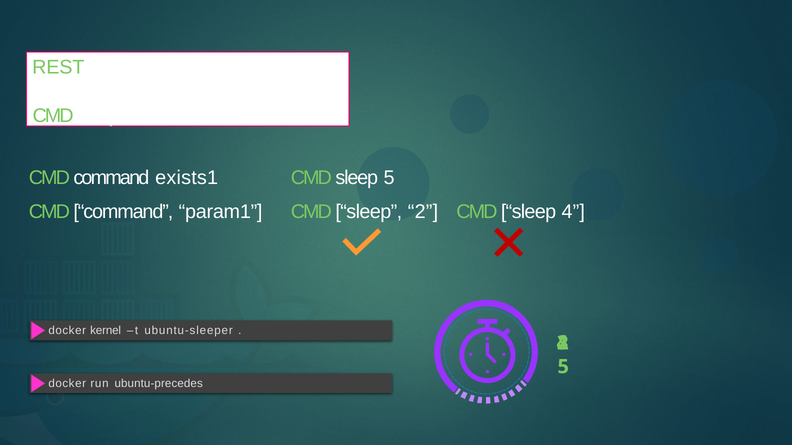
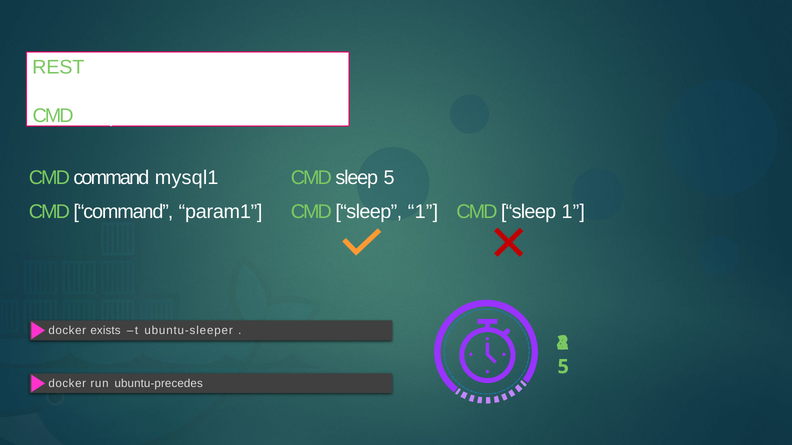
exists1: exists1 -> mysql1
2 at (423, 212): 2 -> 1
4 at (573, 212): 4 -> 1
kernel: kernel -> exists
